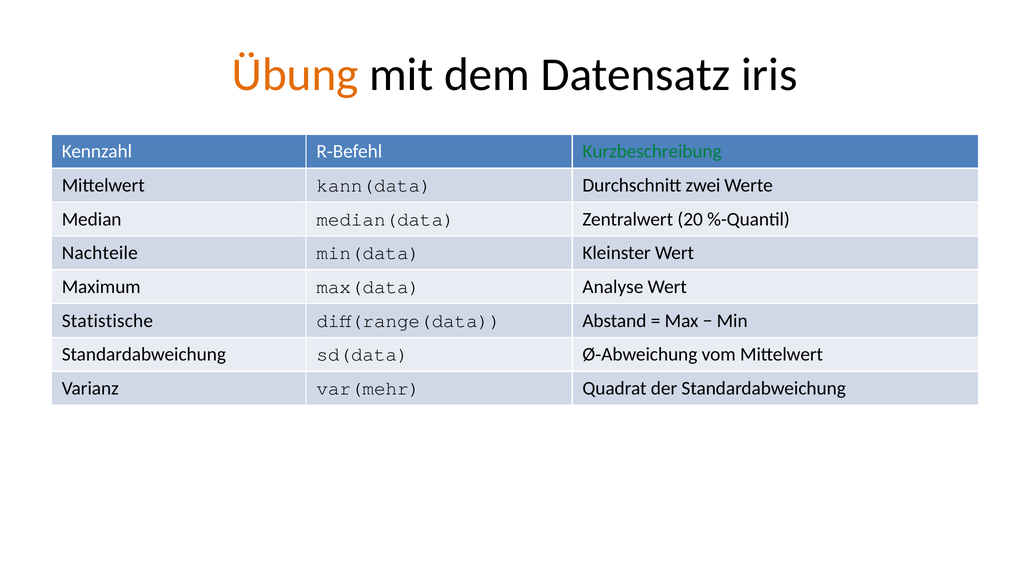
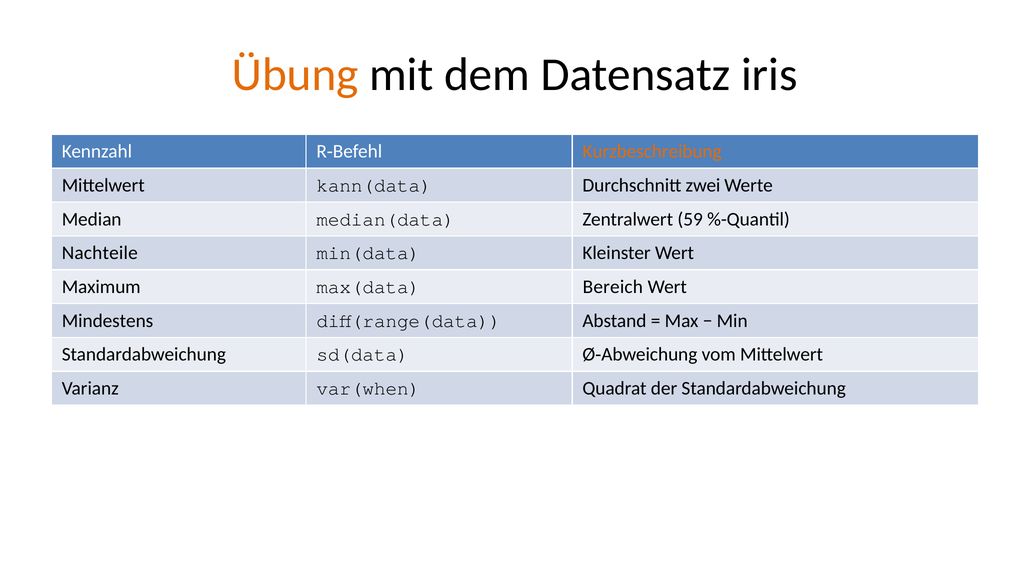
Kurzbeschreibung colour: green -> orange
20: 20 -> 59
Analyse: Analyse -> Bereich
Statistische: Statistische -> Mindestens
var(mehr: var(mehr -> var(when
